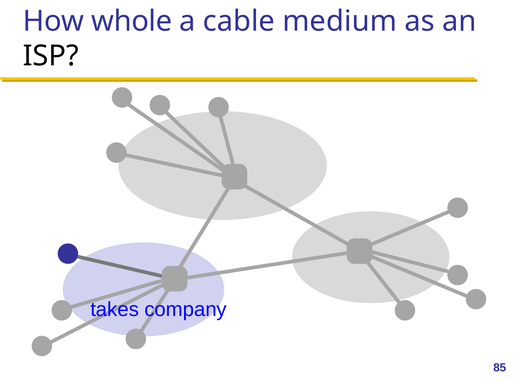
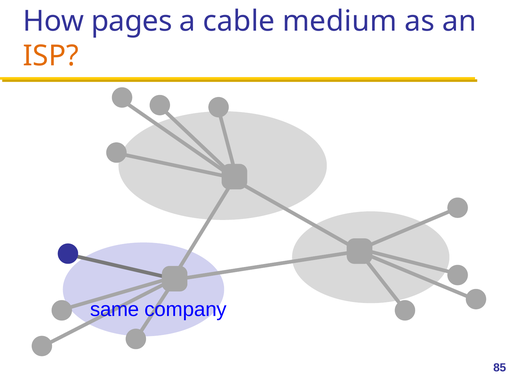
whole: whole -> pages
ISP colour: black -> orange
takes: takes -> same
